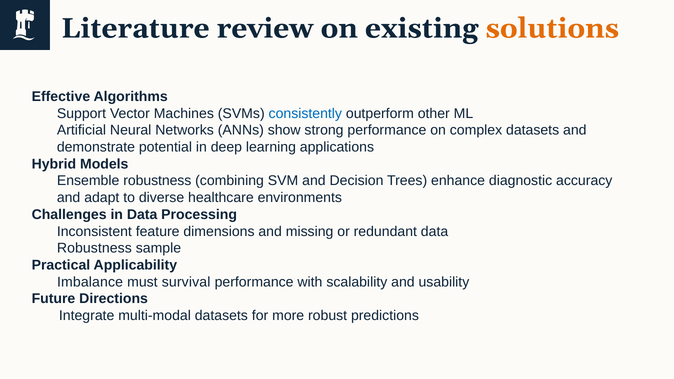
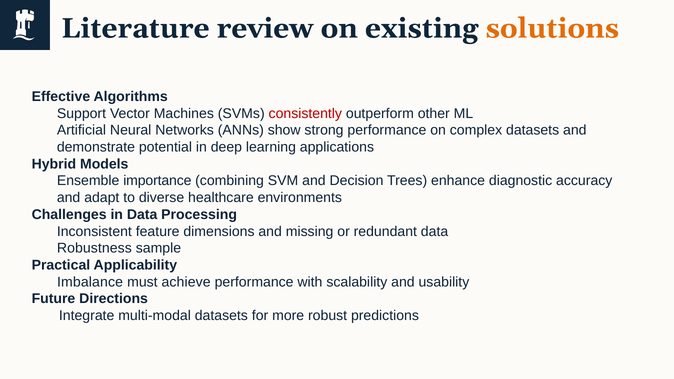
consistently colour: blue -> red
Ensemble robustness: robustness -> importance
survival: survival -> achieve
